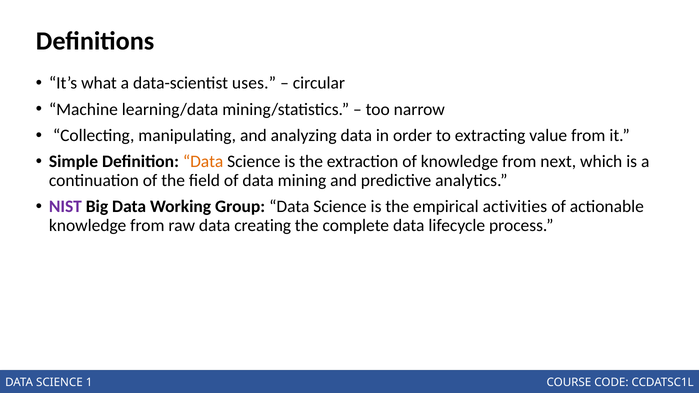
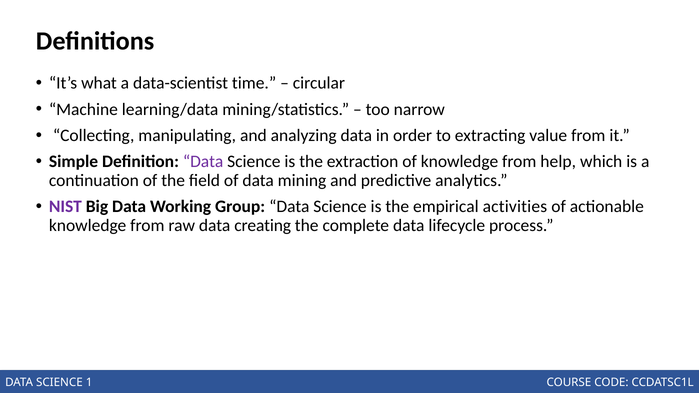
uses: uses -> time
Data at (203, 162) colour: orange -> purple
next: next -> help
